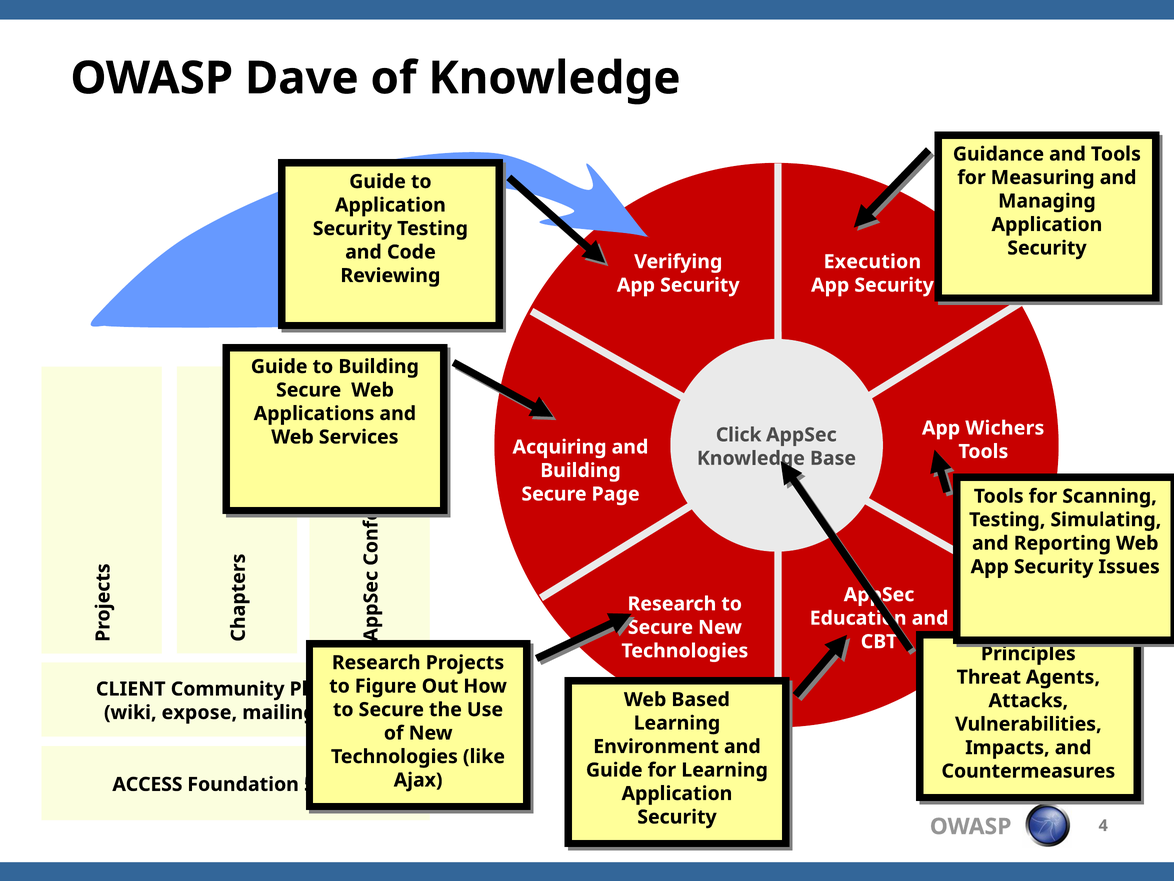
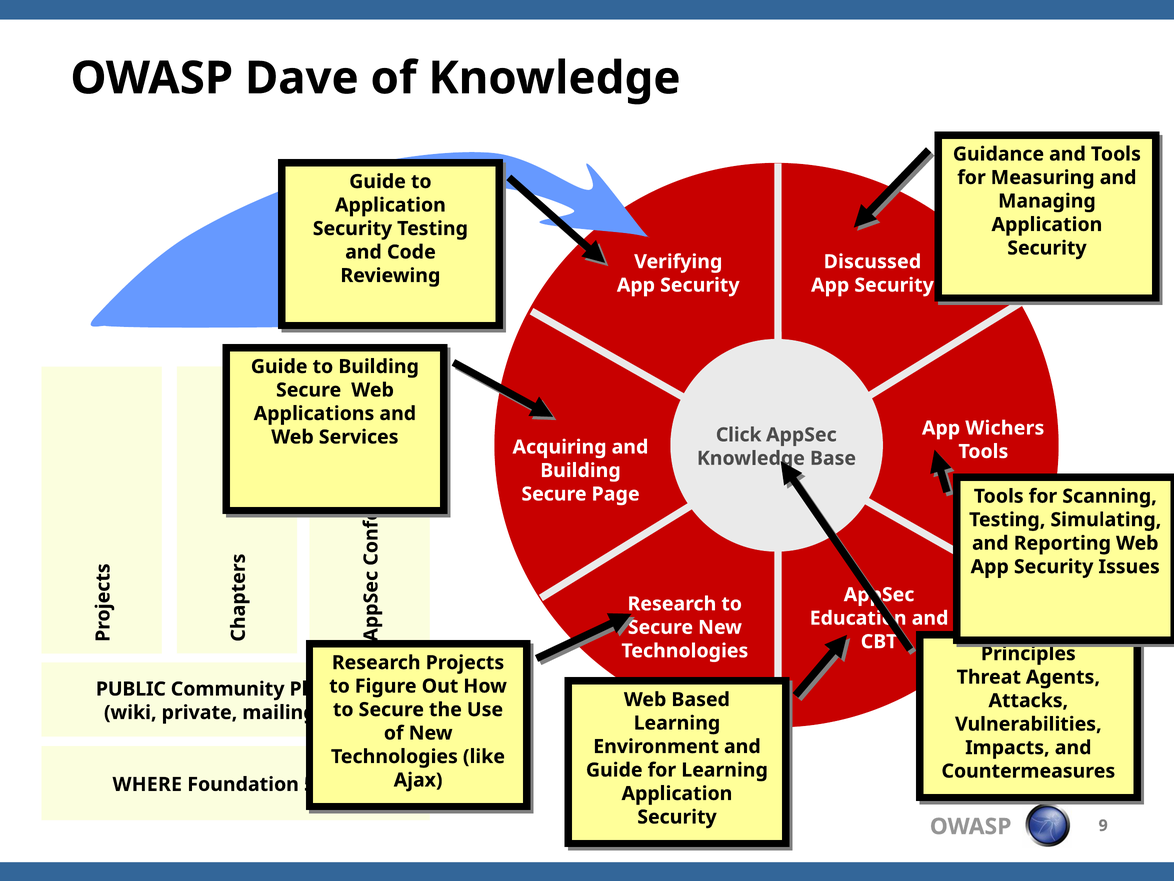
Execution: Execution -> Discussed
CLIENT: CLIENT -> PUBLIC
expose: expose -> private
ACCESS: ACCESS -> WHERE
4: 4 -> 9
